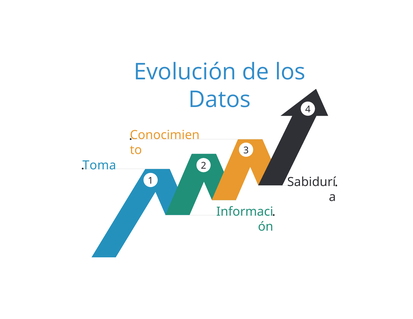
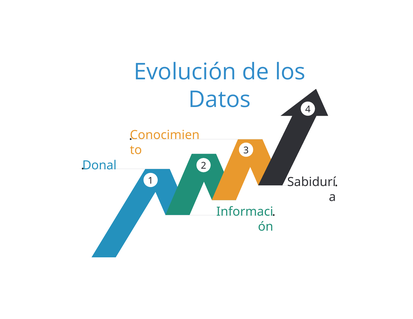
Toma: Toma -> Donal
